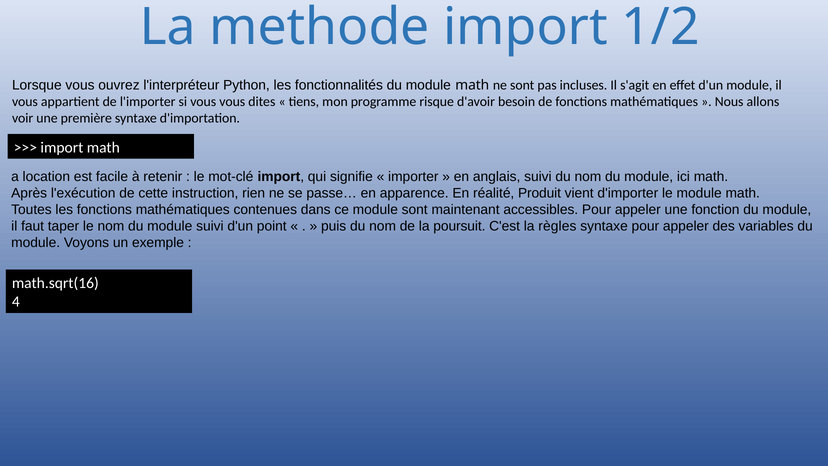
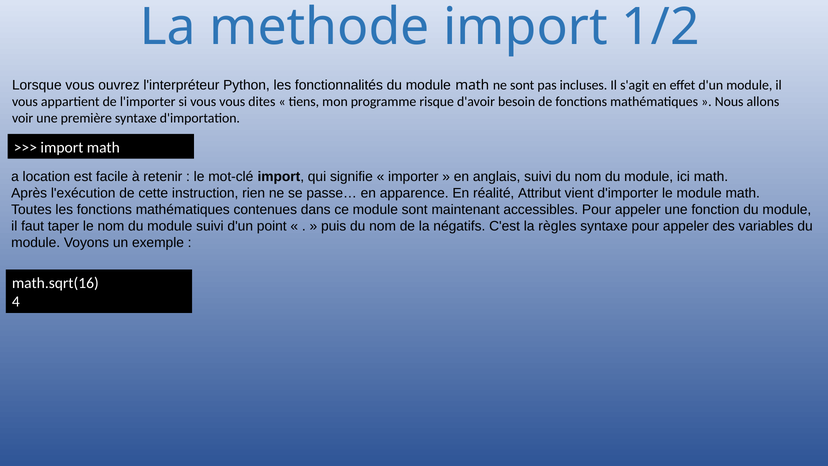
Produit: Produit -> Attribut
poursuit: poursuit -> négatifs
